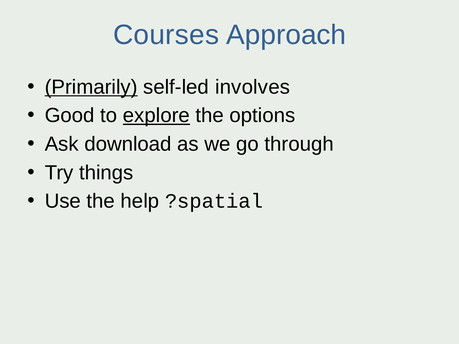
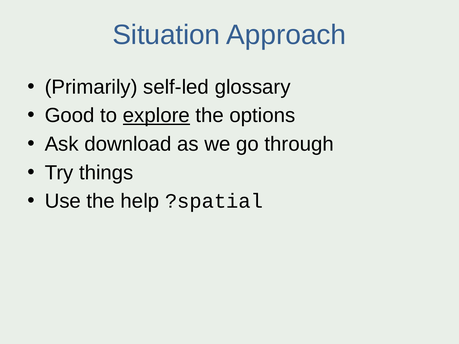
Courses: Courses -> Situation
Primarily underline: present -> none
involves: involves -> glossary
